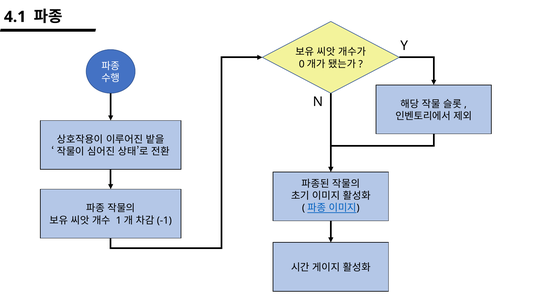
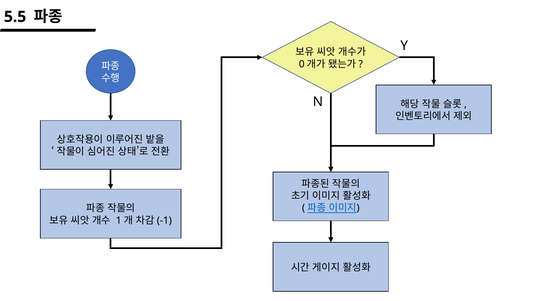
4.1: 4.1 -> 5.5
